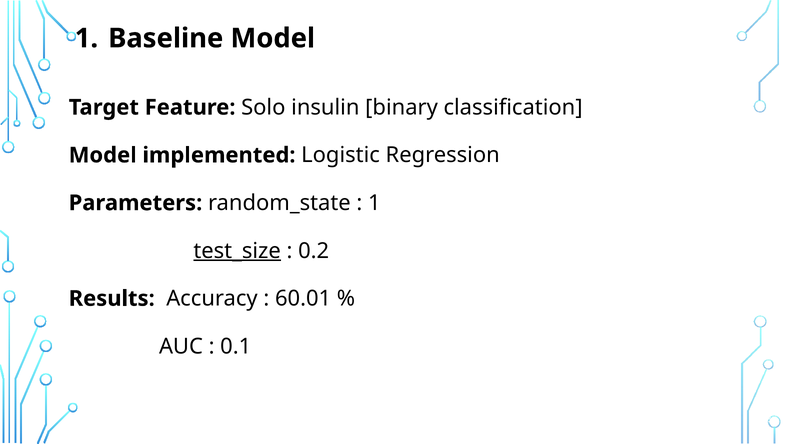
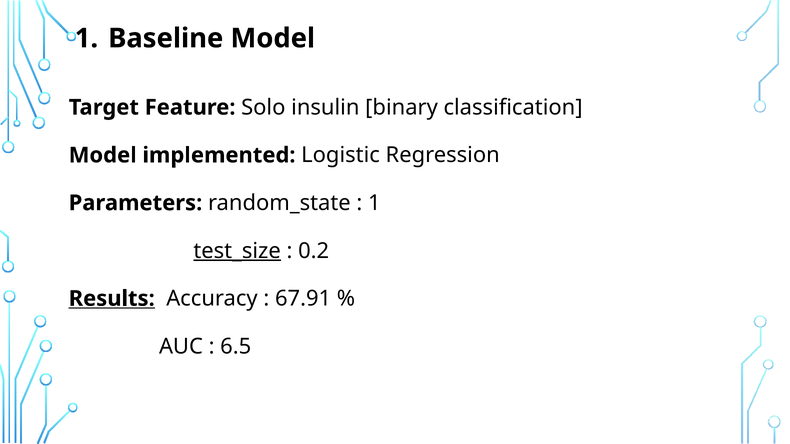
Results underline: none -> present
60.01: 60.01 -> 67.91
0.1: 0.1 -> 6.5
